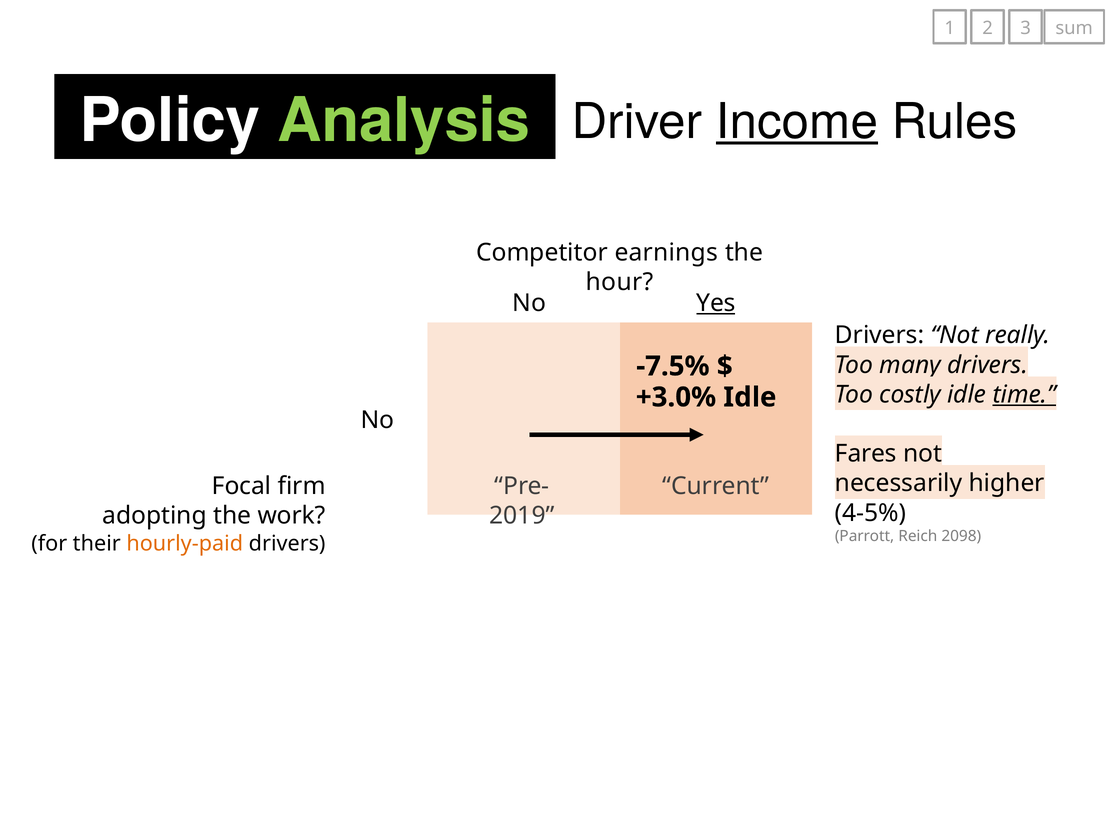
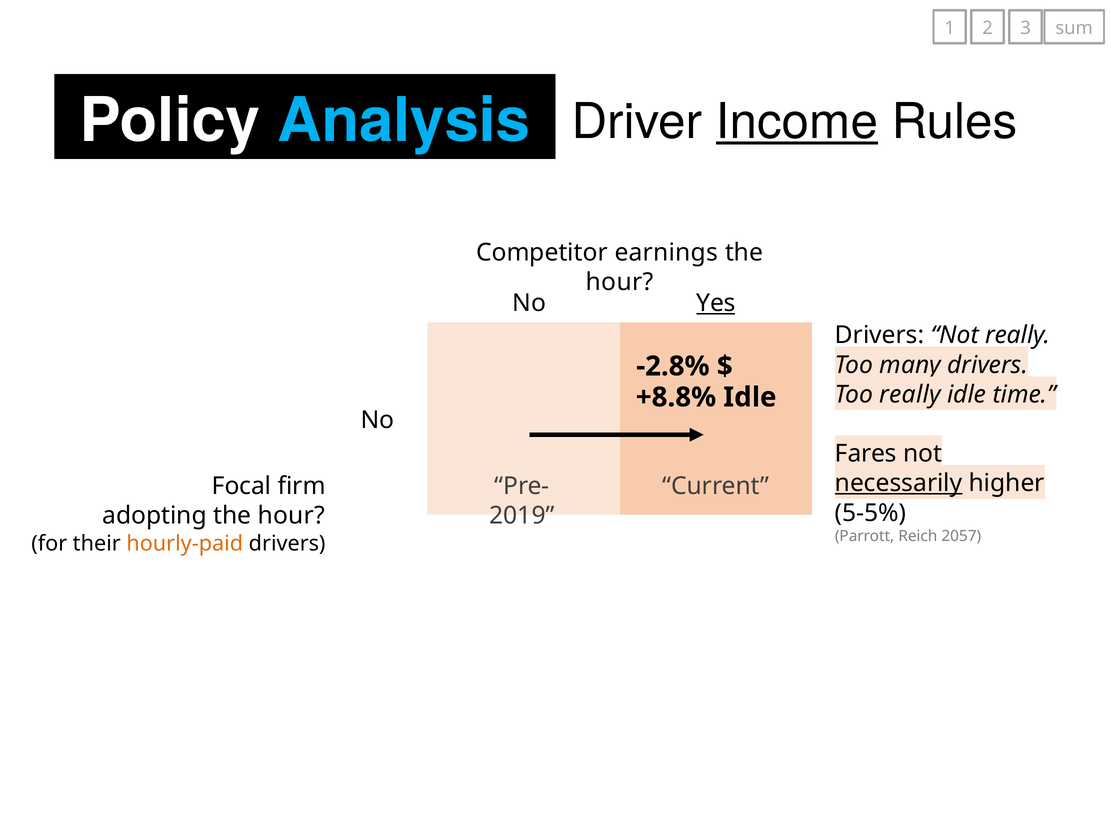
Analysis colour: light green -> light blue
-7.5%: -7.5% -> -2.8%
Too costly: costly -> really
time underline: present -> none
+3.0%: +3.0% -> +8.8%
necessarily underline: none -> present
4-5%: 4-5% -> 5-5%
adopting the work: work -> hour
2098: 2098 -> 2057
